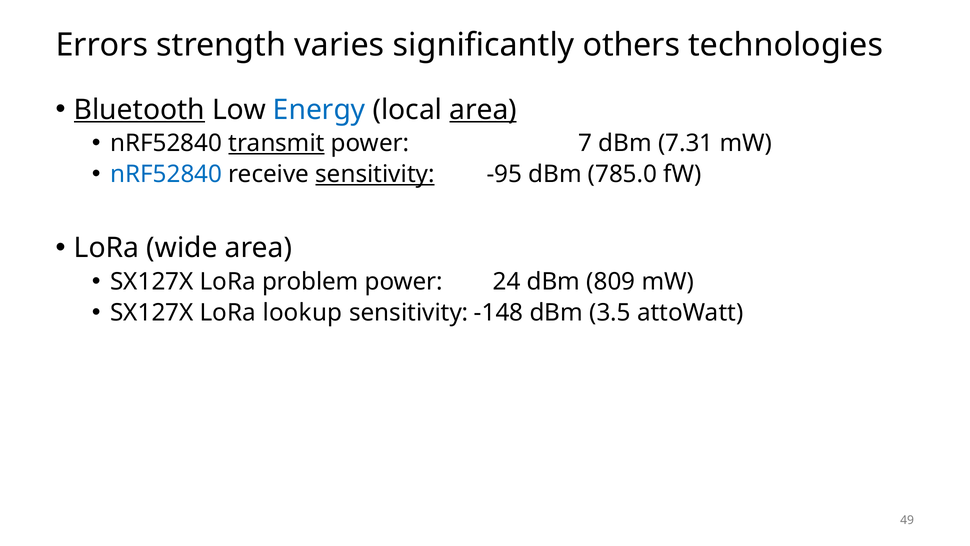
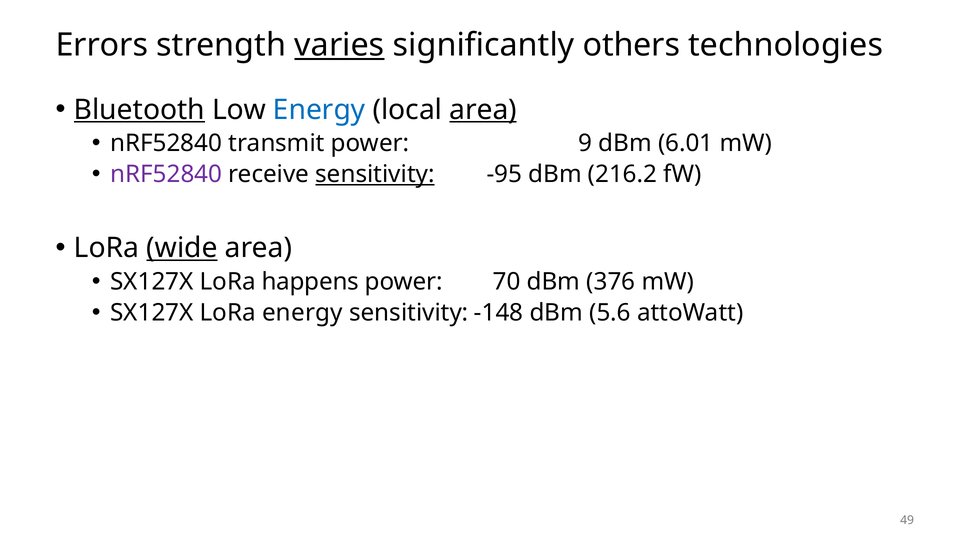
varies underline: none -> present
transmit underline: present -> none
7: 7 -> 9
7.31: 7.31 -> 6.01
nRF52840 at (166, 174) colour: blue -> purple
785.0: 785.0 -> 216.2
wide underline: none -> present
problem: problem -> happens
24: 24 -> 70
809: 809 -> 376
LoRa lookup: lookup -> energy
3.5: 3.5 -> 5.6
